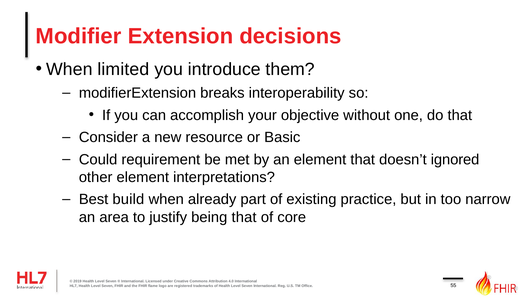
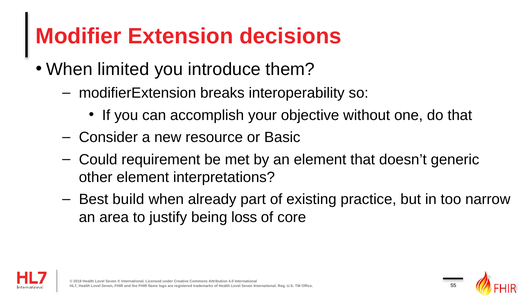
ignored: ignored -> generic
being that: that -> loss
